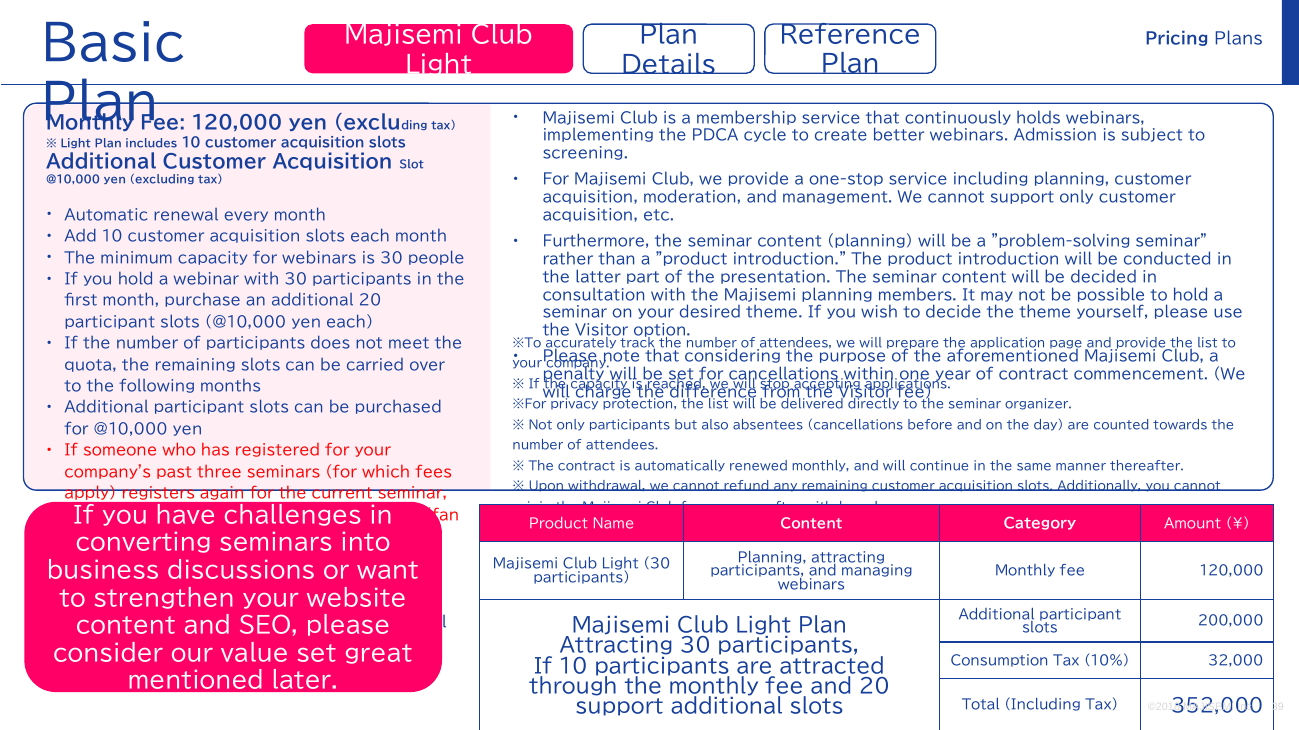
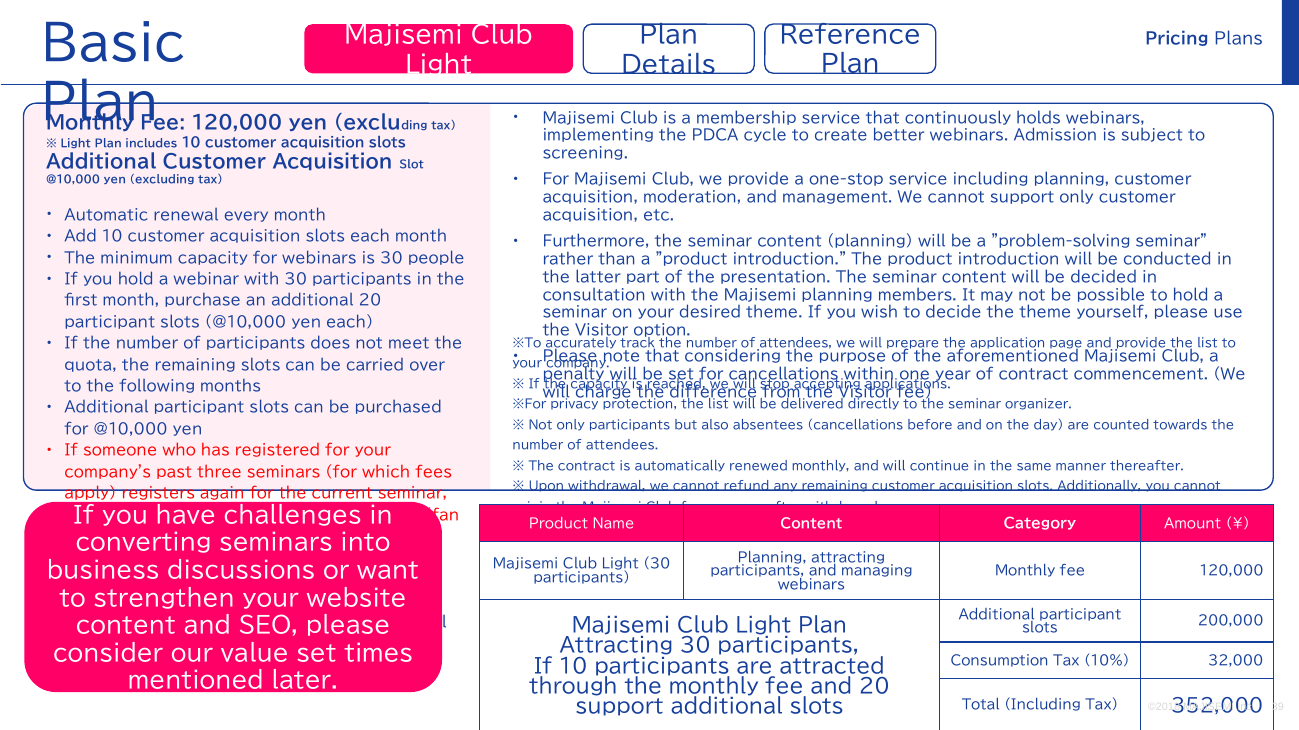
great: great -> times
